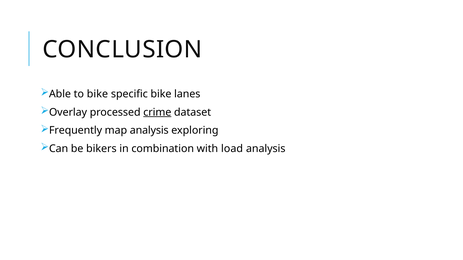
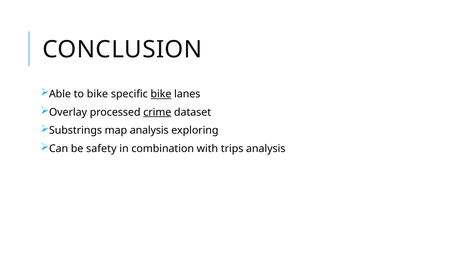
bike at (161, 94) underline: none -> present
Frequently: Frequently -> Substrings
bikers: bikers -> safety
load: load -> trips
